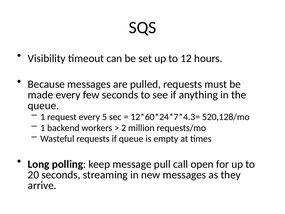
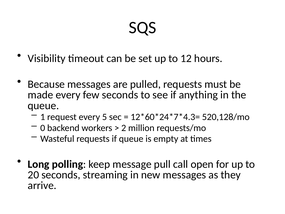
1 at (43, 128): 1 -> 0
